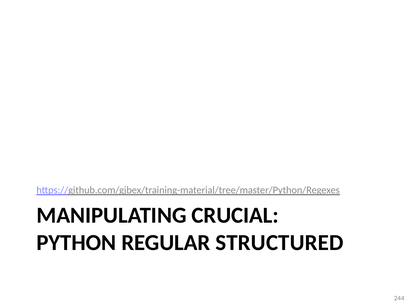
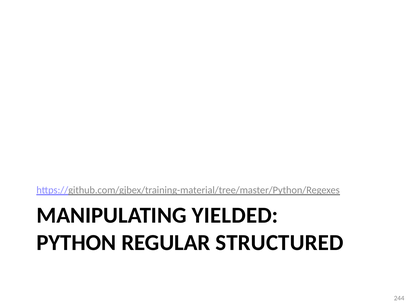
CRUCIAL: CRUCIAL -> YIELDED
